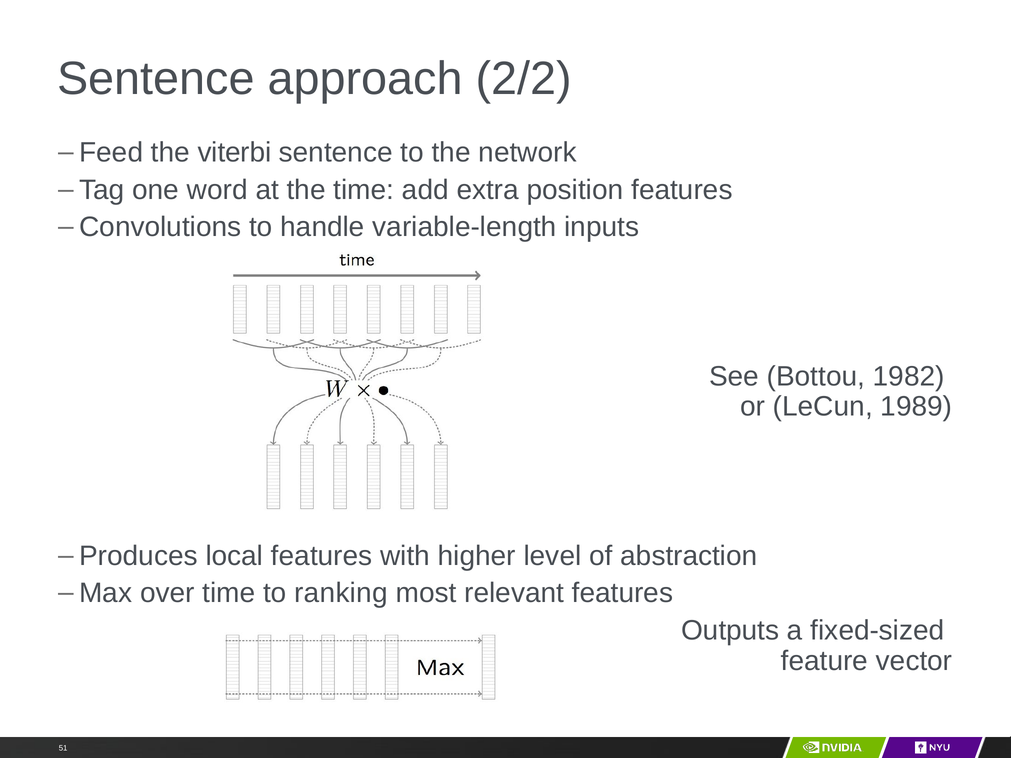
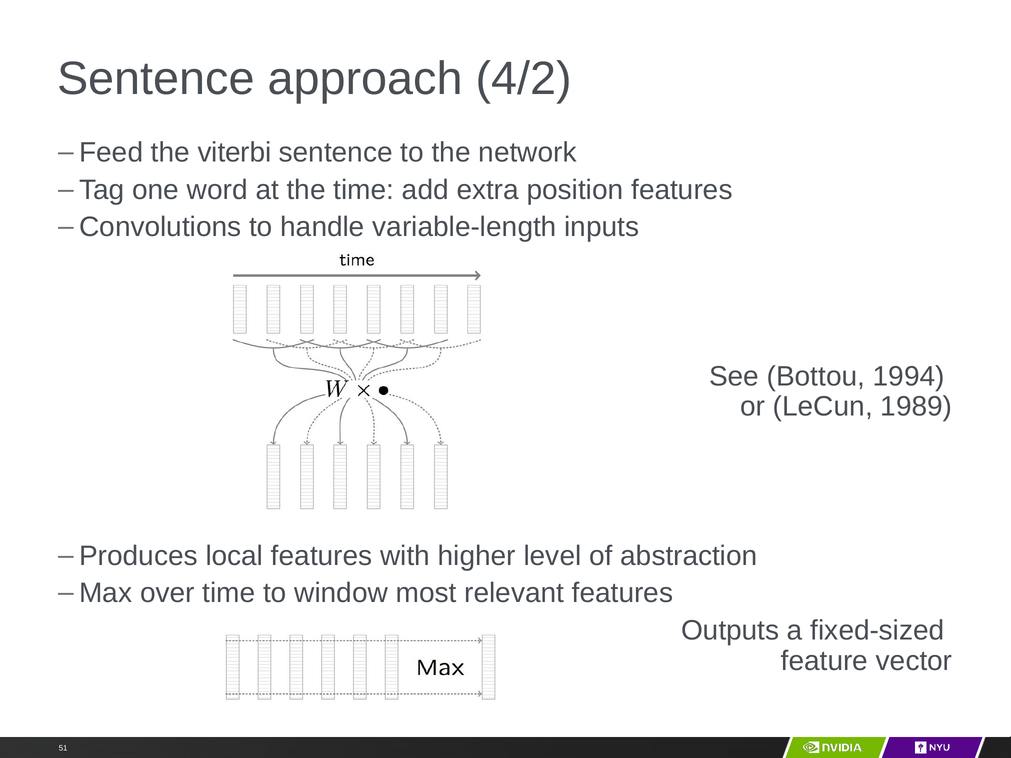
2/2: 2/2 -> 4/2
1982: 1982 -> 1994
ranking: ranking -> window
